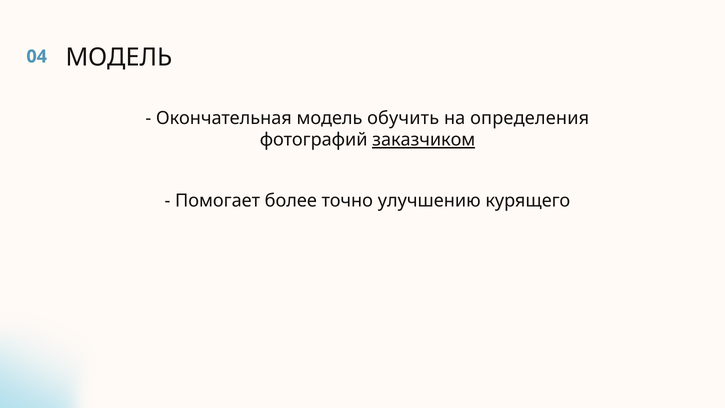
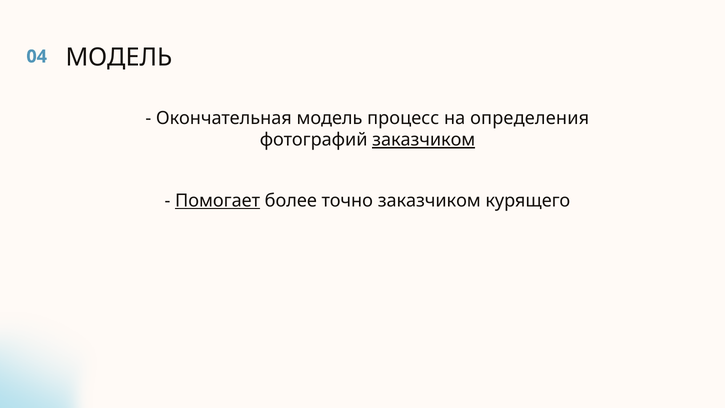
обучить: обучить -> процесс
Помогает underline: none -> present
точно улучшению: улучшению -> заказчиком
